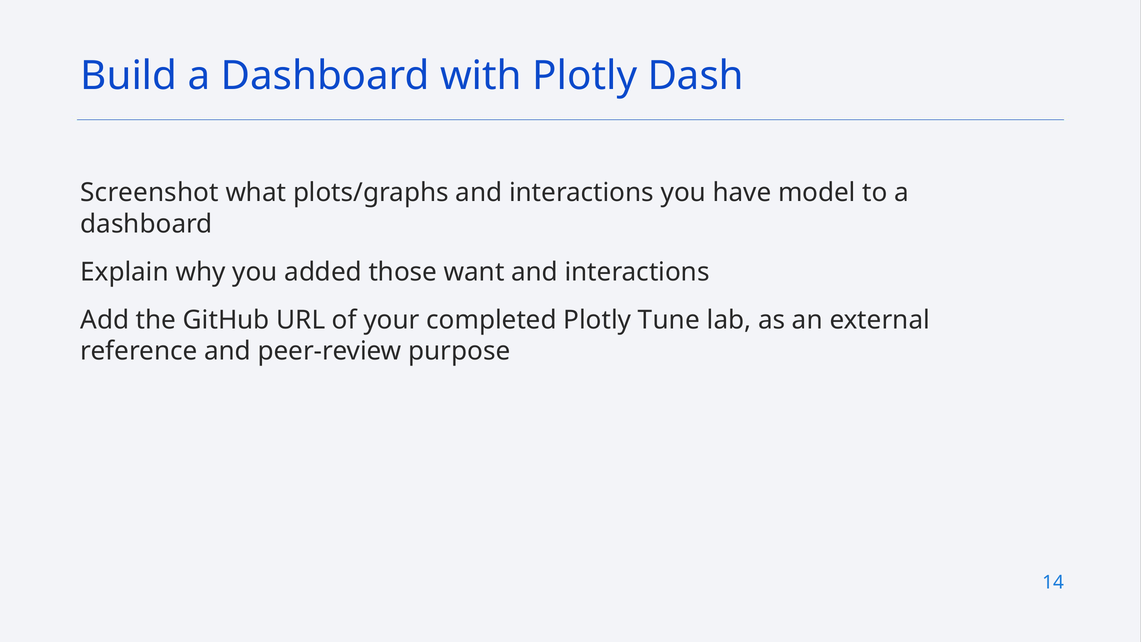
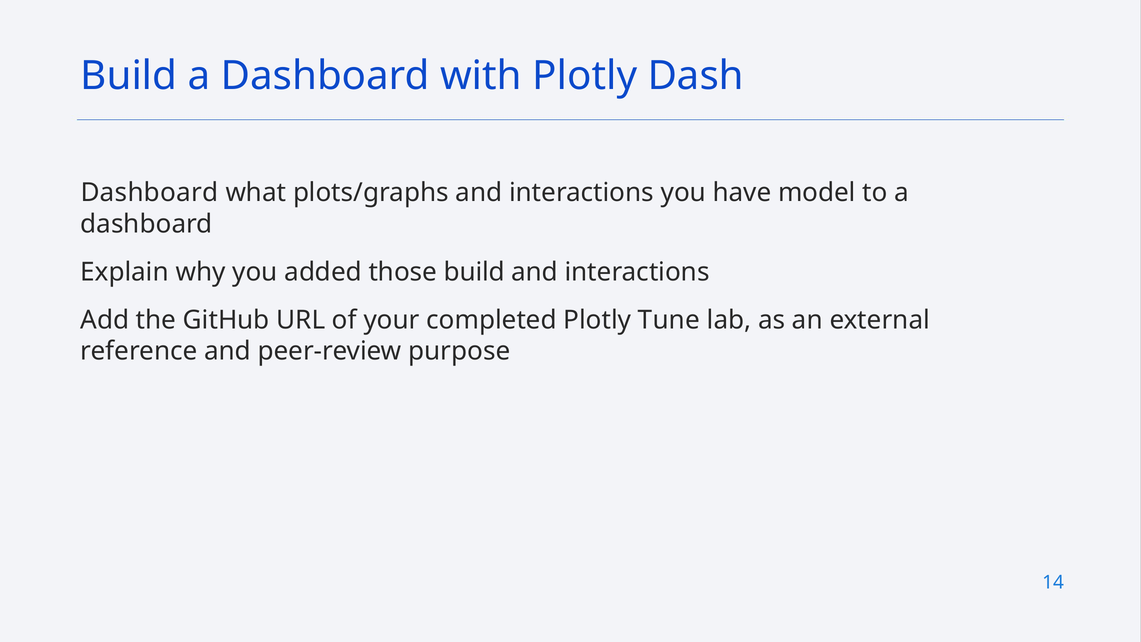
Screenshot at (150, 193): Screenshot -> Dashboard
those want: want -> build
